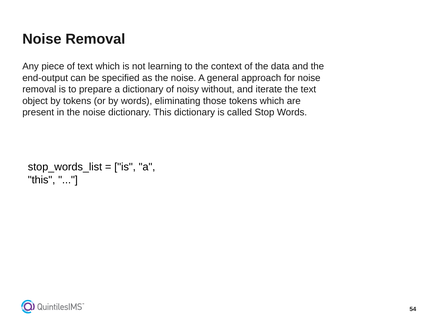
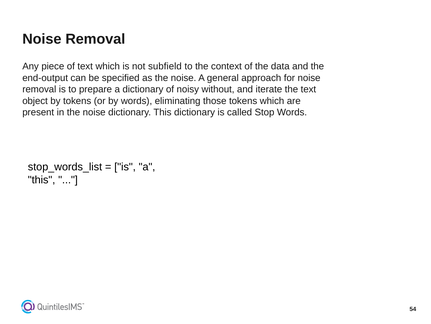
learning: learning -> subfield
